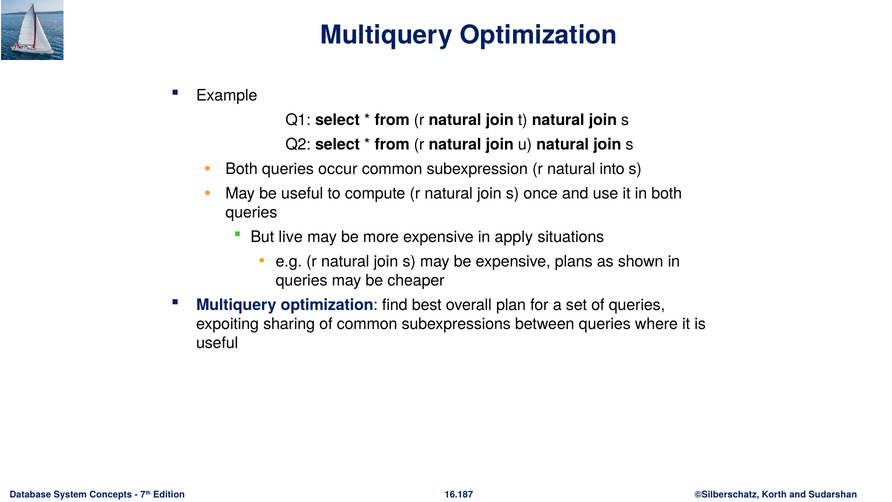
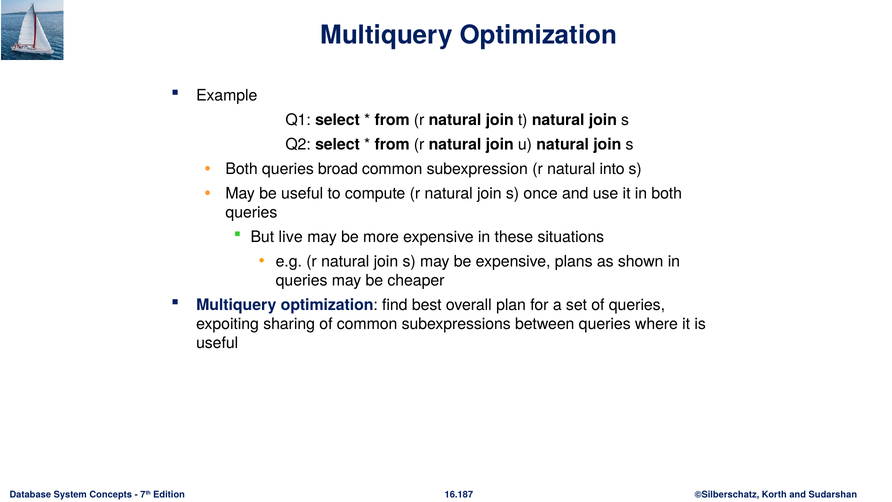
occur: occur -> broad
apply: apply -> these
